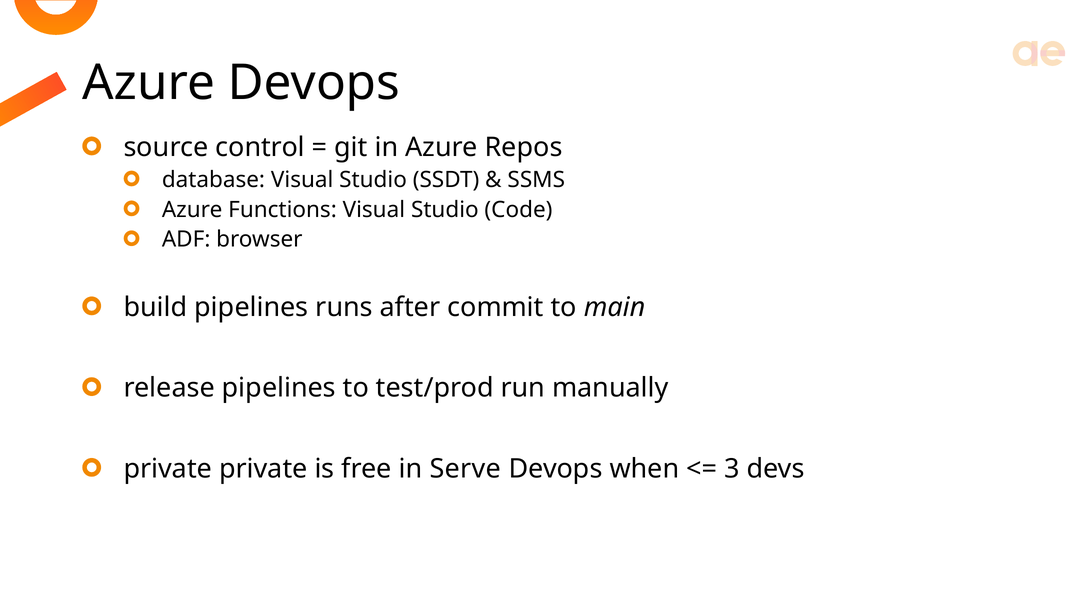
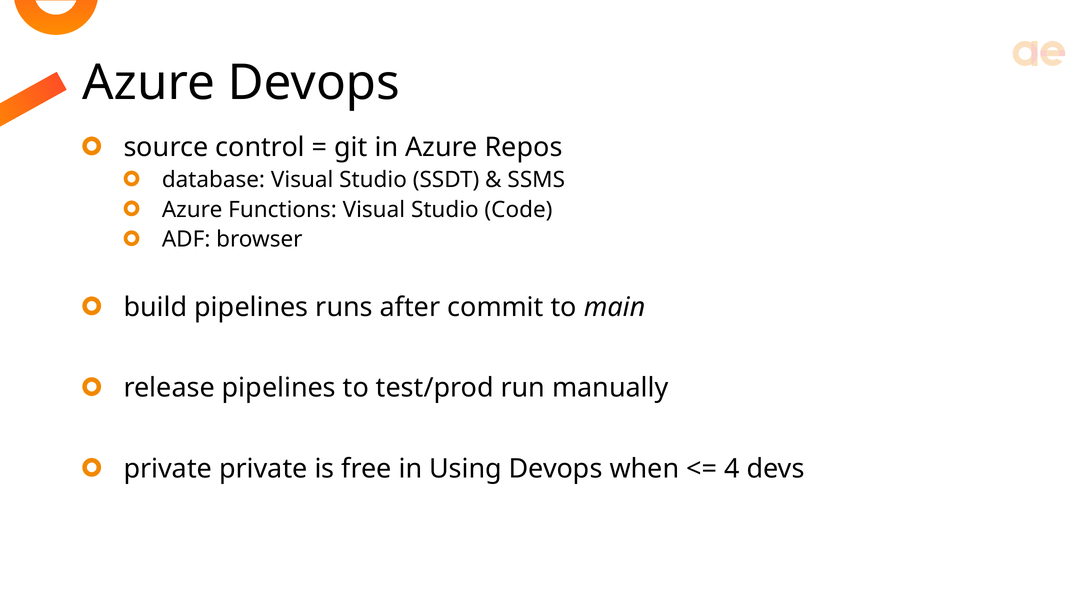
Serve: Serve -> Using
3: 3 -> 4
